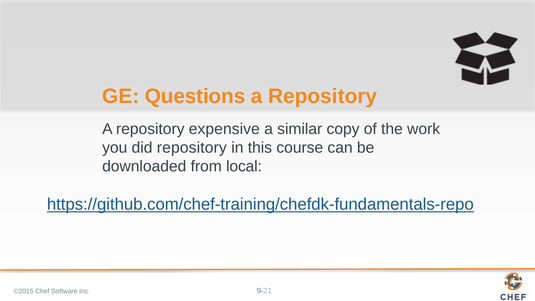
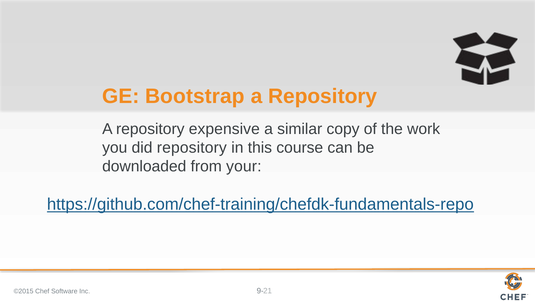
Questions: Questions -> Bootstrap
local: local -> your
